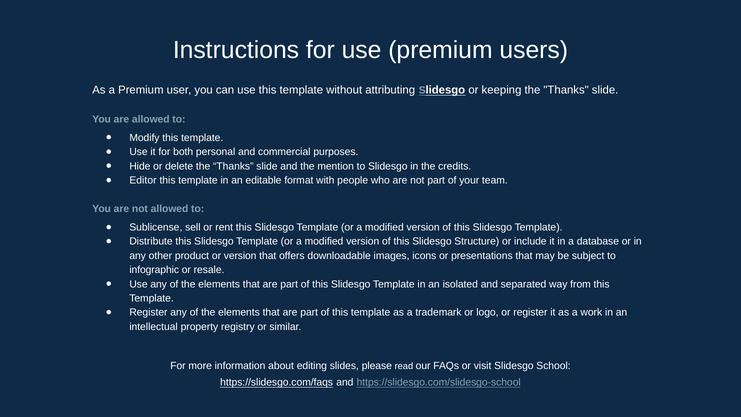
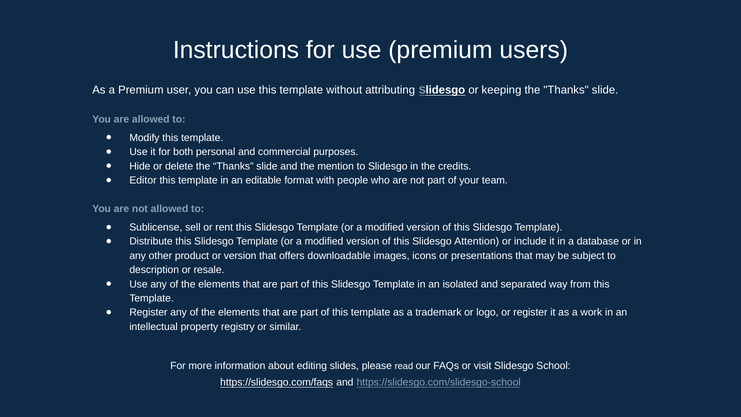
Structure: Structure -> Attention
infographic: infographic -> description
